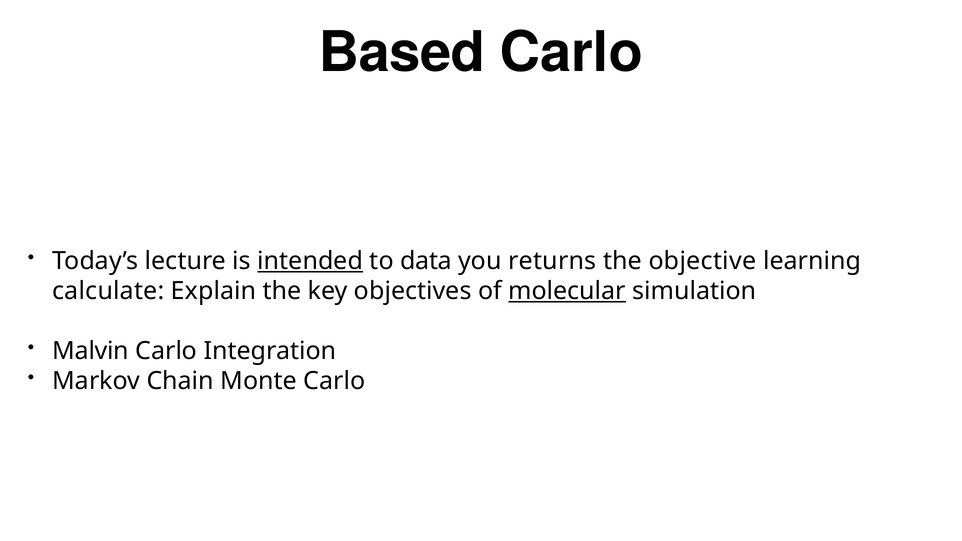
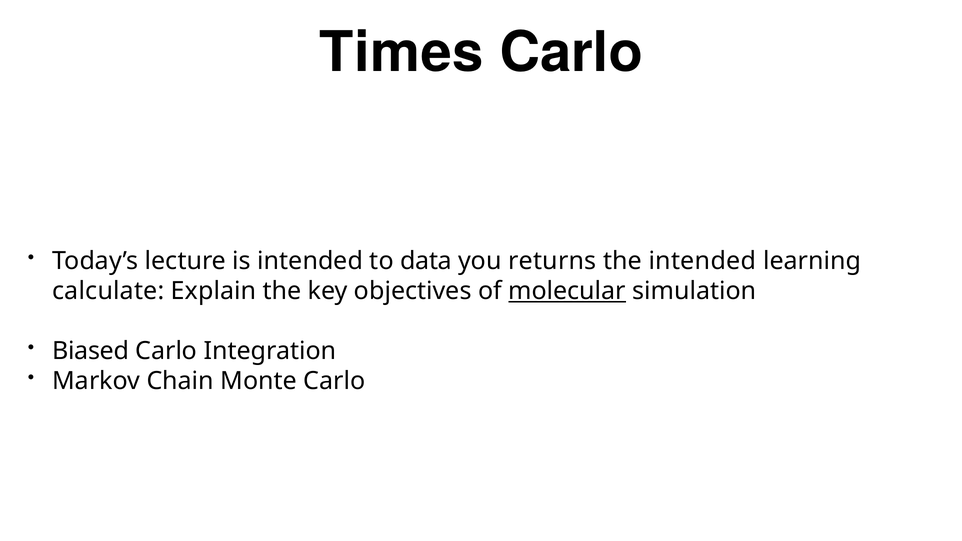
Based: Based -> Times
intended at (310, 261) underline: present -> none
the objective: objective -> intended
Malvin: Malvin -> Biased
